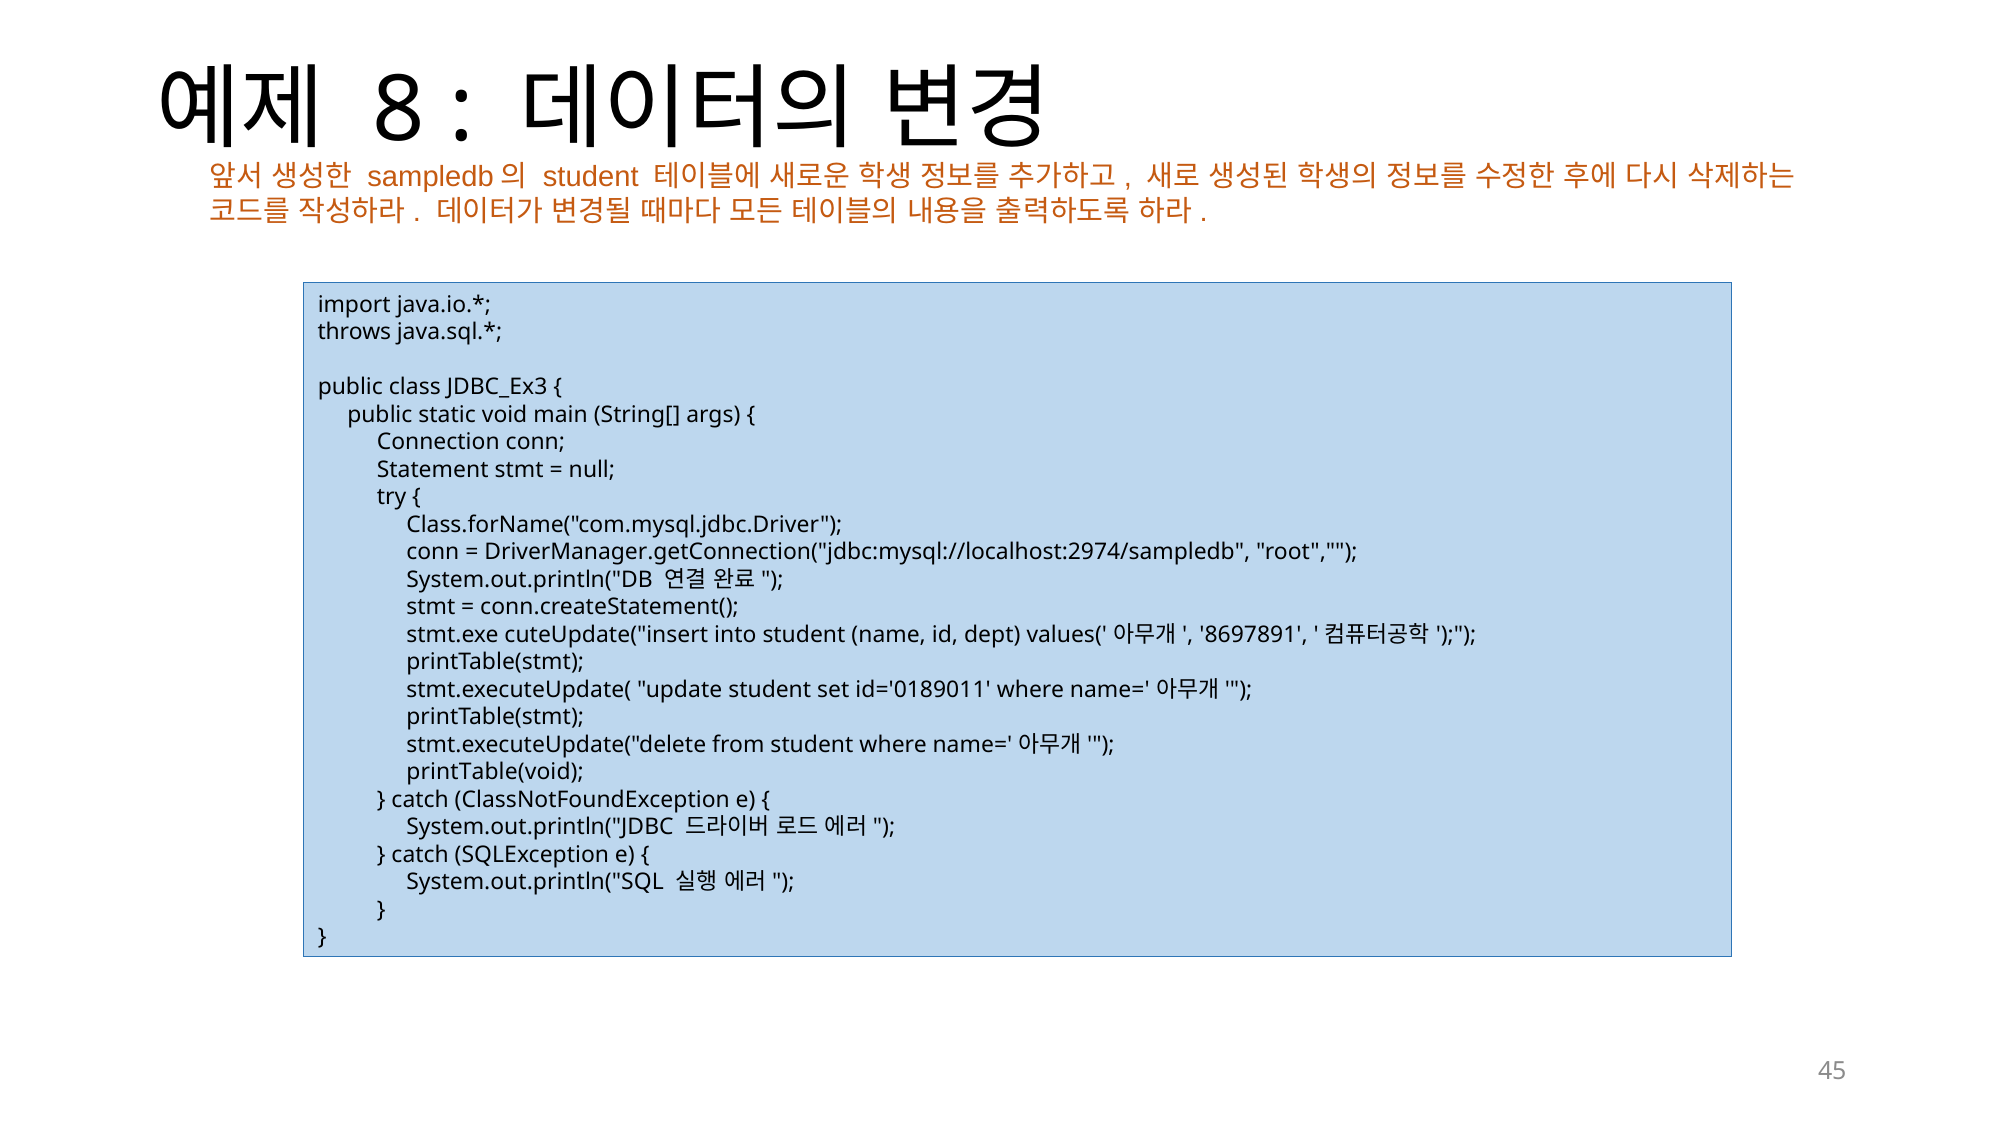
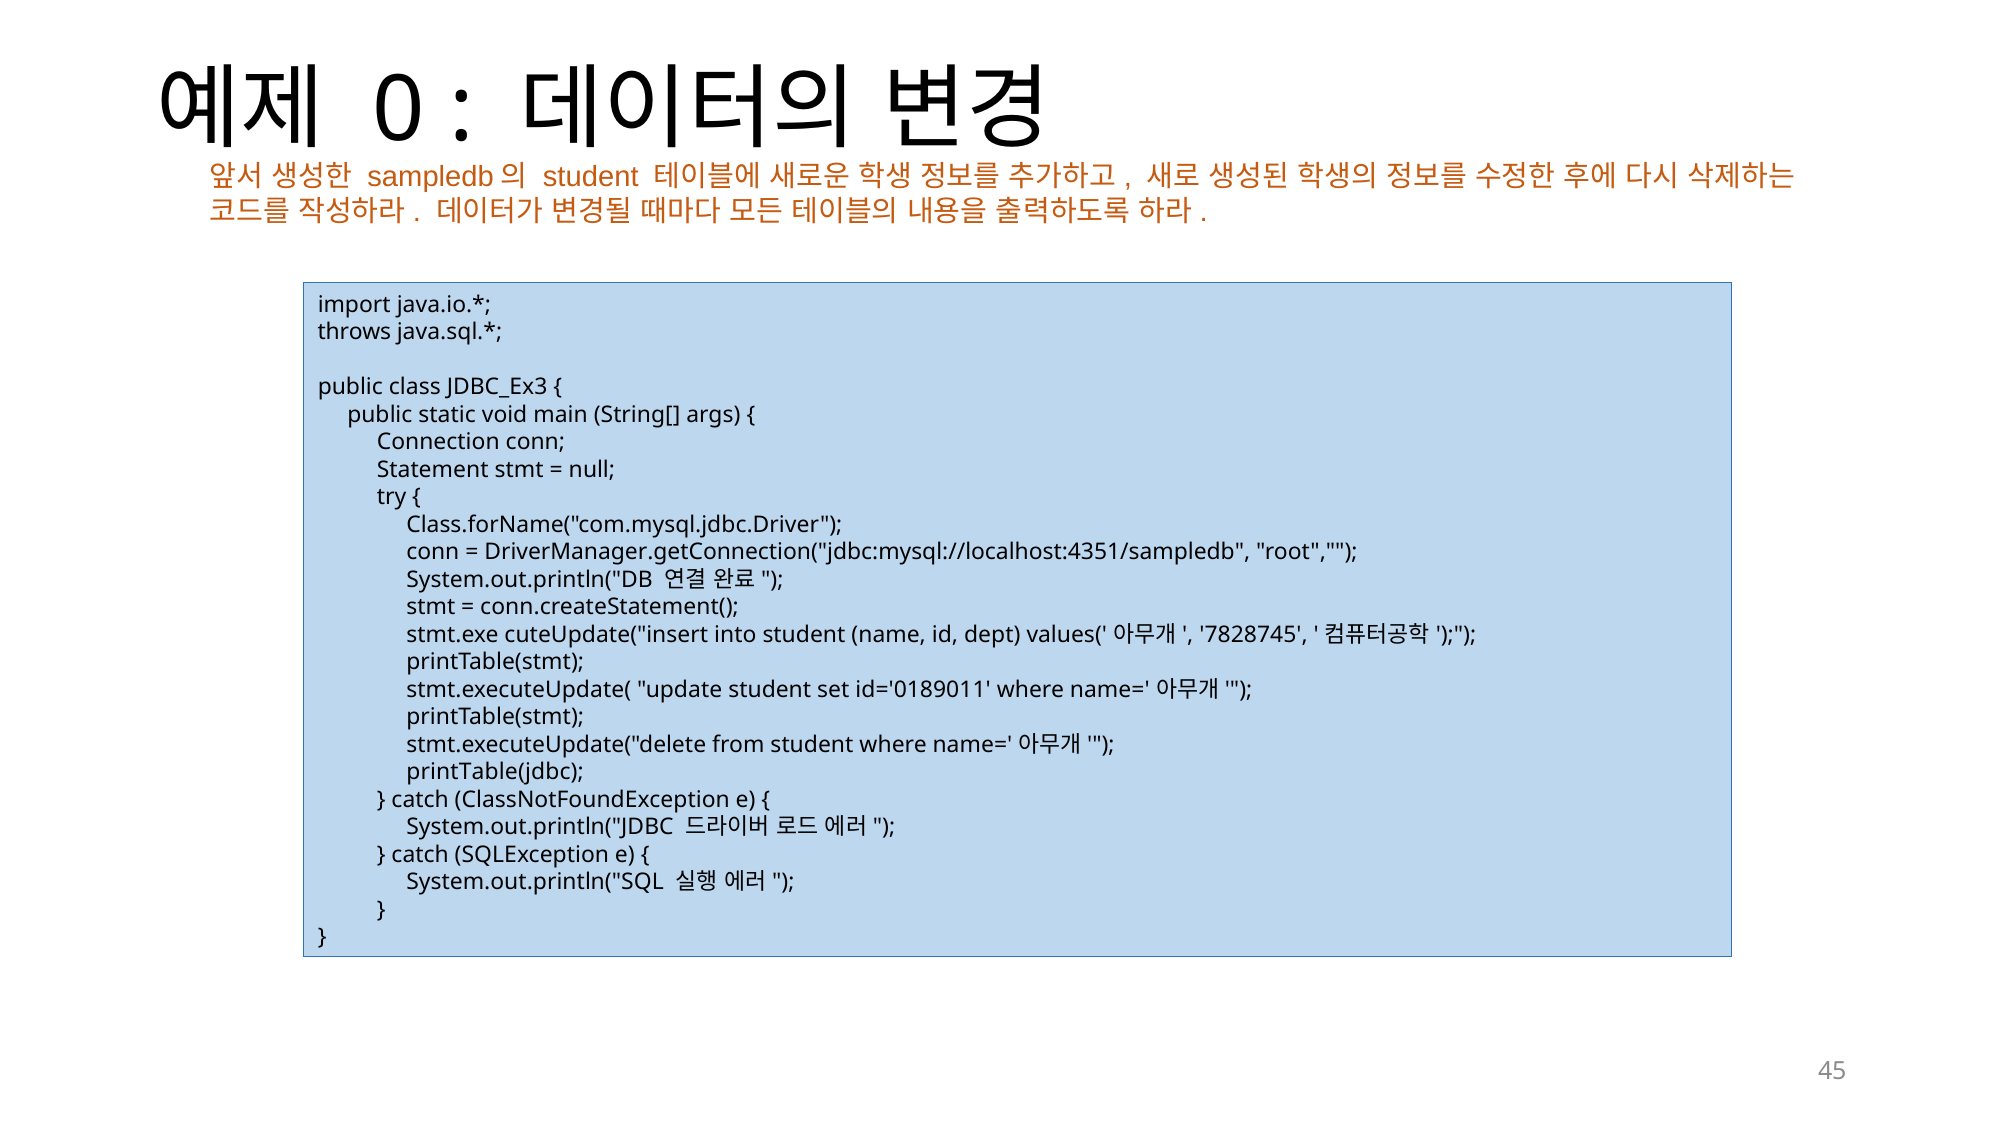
8: 8 -> 0
DriverManager.getConnection("jdbc:mysql://localhost:2974/sampledb: DriverManager.getConnection("jdbc:mysql://localhost:2974/sampledb -> DriverManager.getConnection("jdbc:mysql://localhost:4351/sampledb
8697891: 8697891 -> 7828745
printTable(void: printTable(void -> printTable(jdbc
